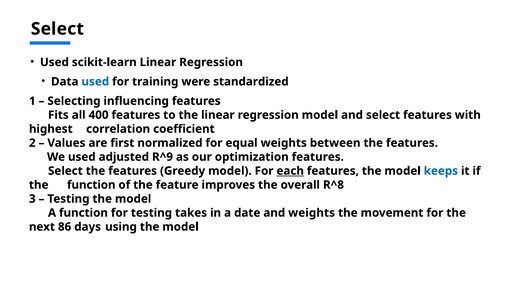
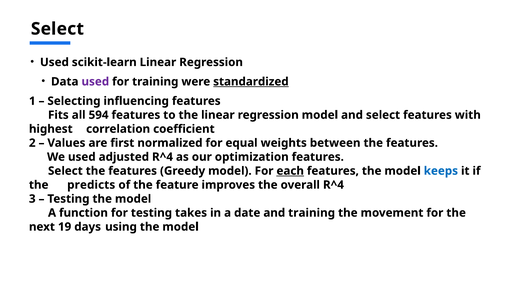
used at (95, 82) colour: blue -> purple
standardized underline: none -> present
400: 400 -> 594
adjusted R^9: R^9 -> R^4
the function: function -> predicts
overall R^8: R^8 -> R^4
and weights: weights -> training
86: 86 -> 19
